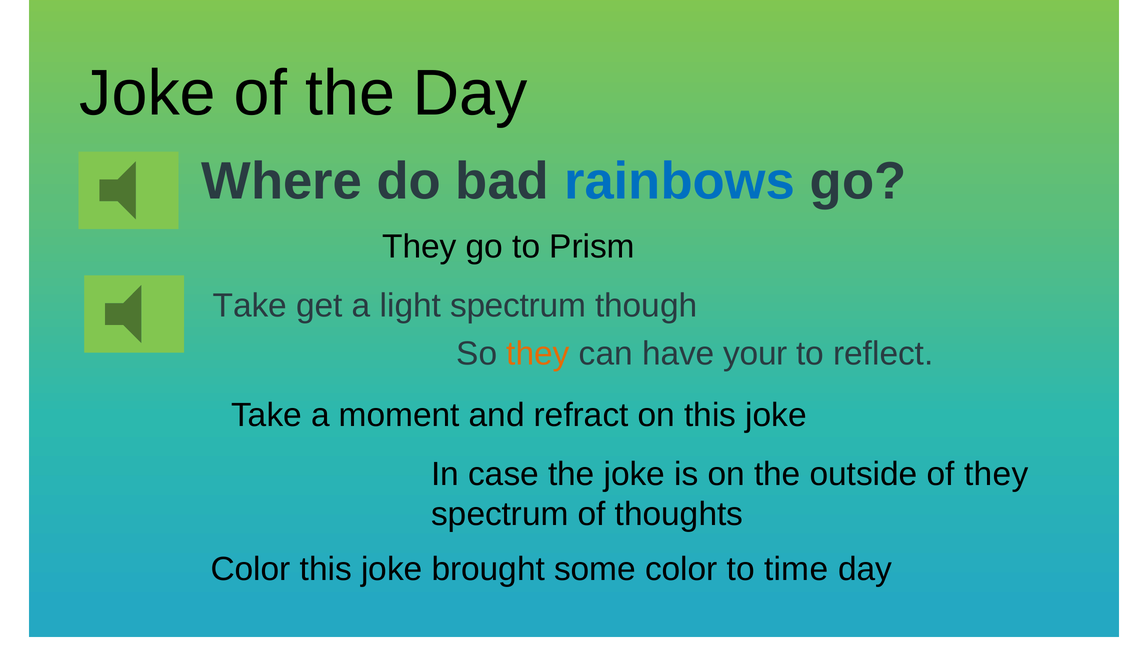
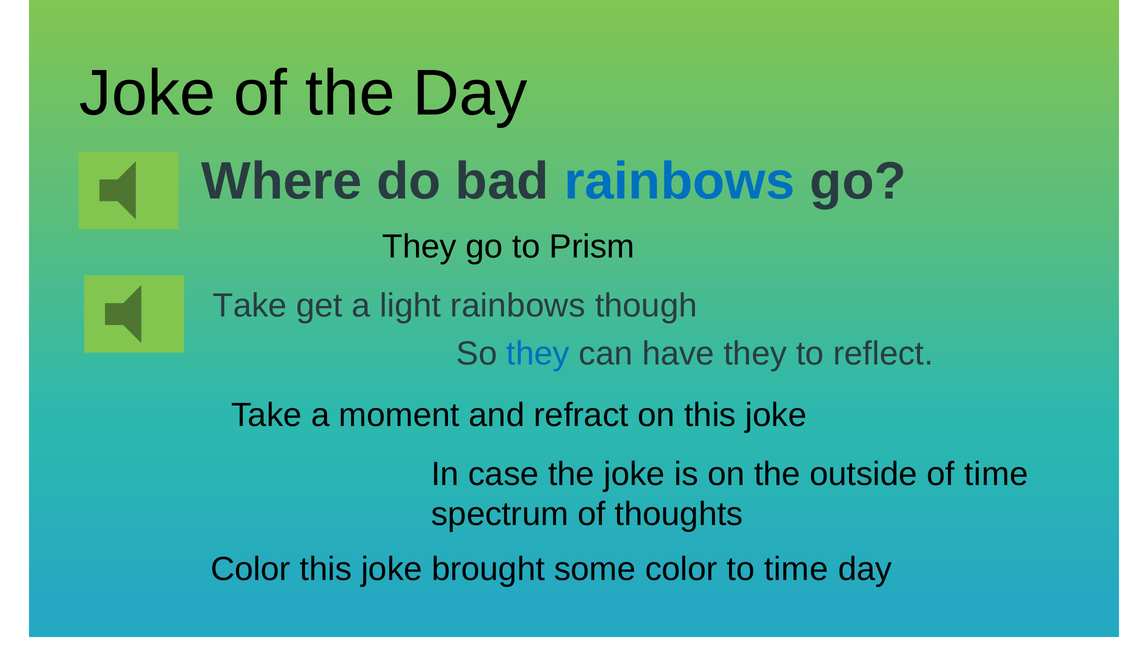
light spectrum: spectrum -> rainbows
they at (538, 353) colour: orange -> blue
have your: your -> they
of they: they -> time
